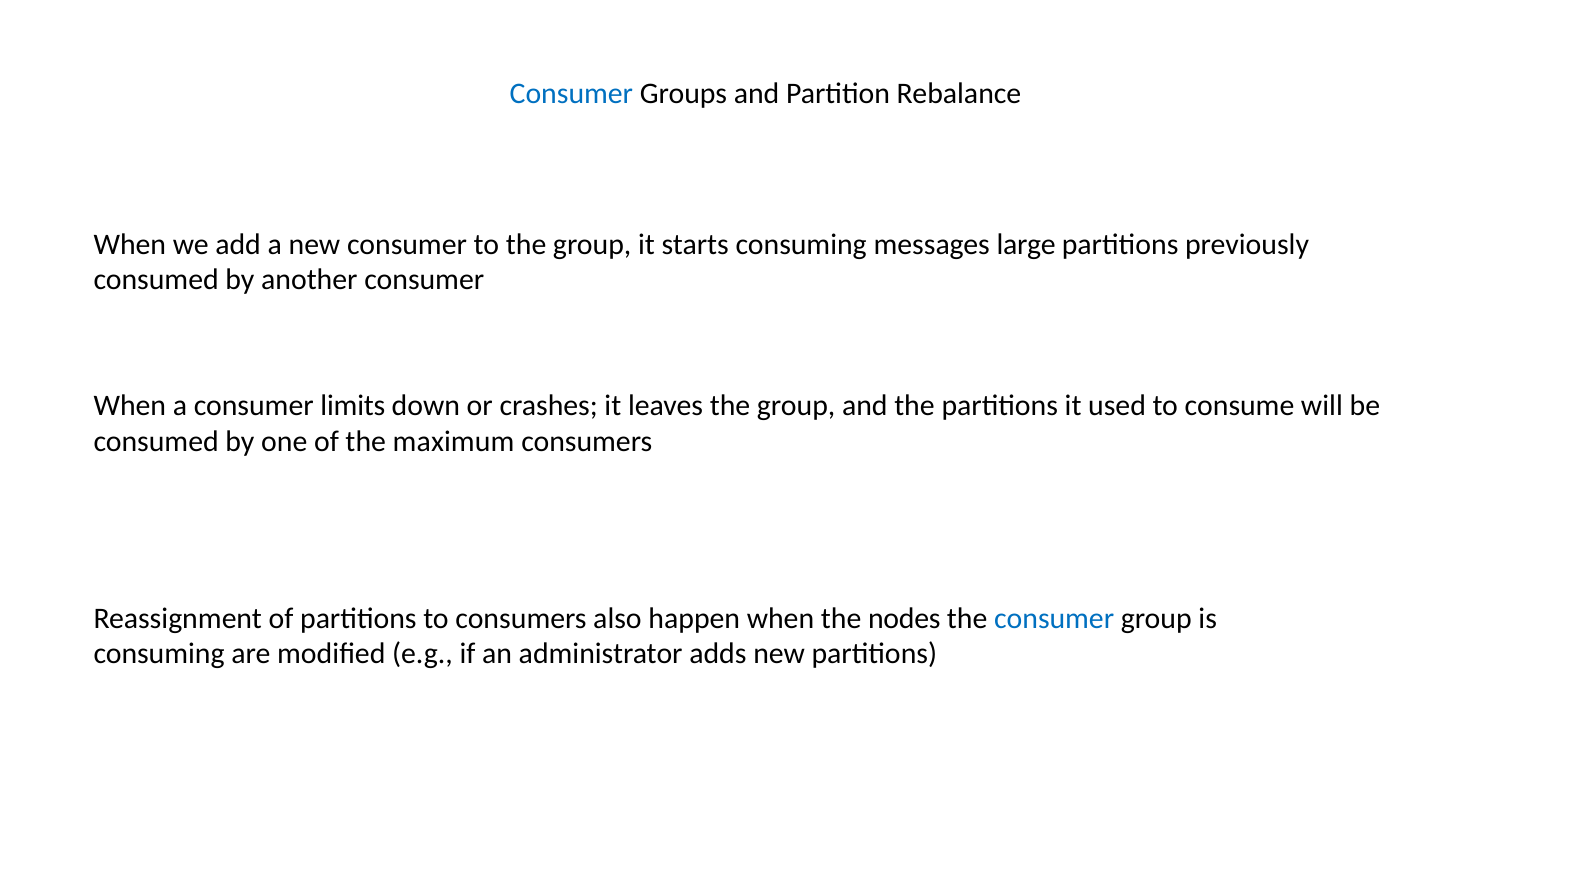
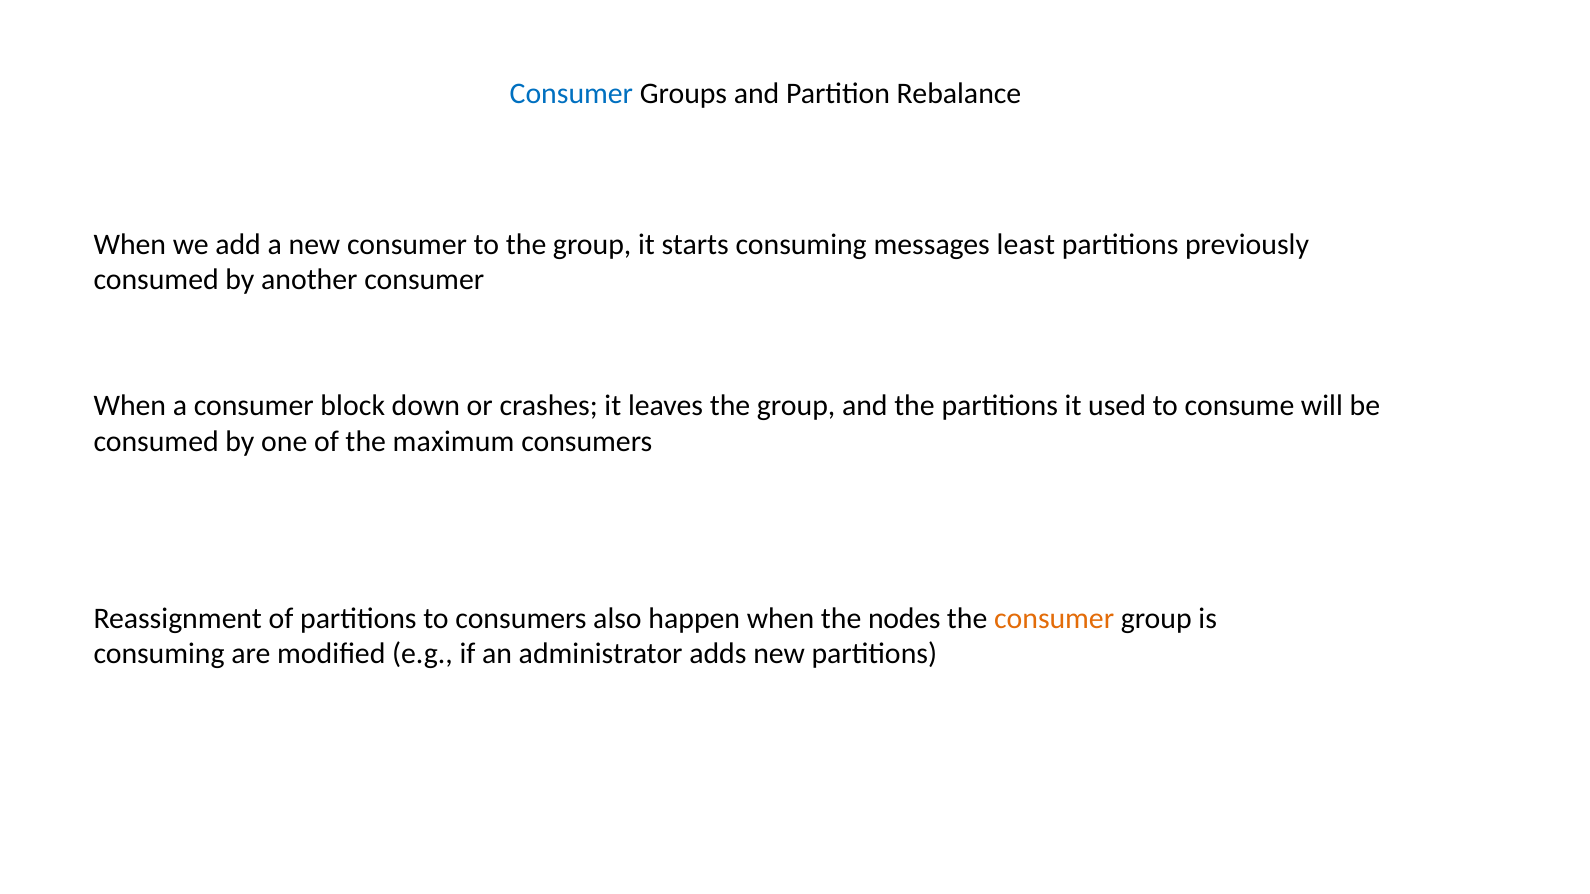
large: large -> least
limits: limits -> block
consumer at (1054, 619) colour: blue -> orange
